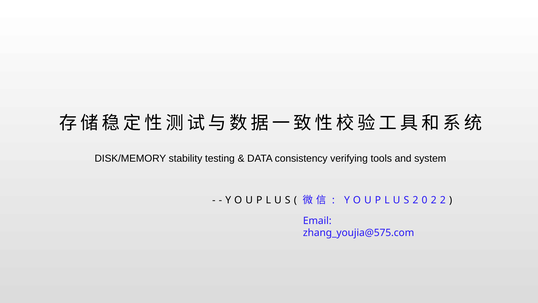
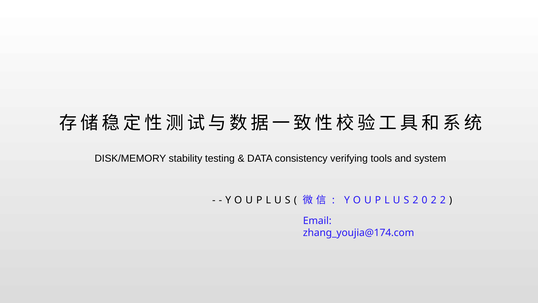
zhang_youjia@575.com: zhang_youjia@575.com -> zhang_youjia@174.com
